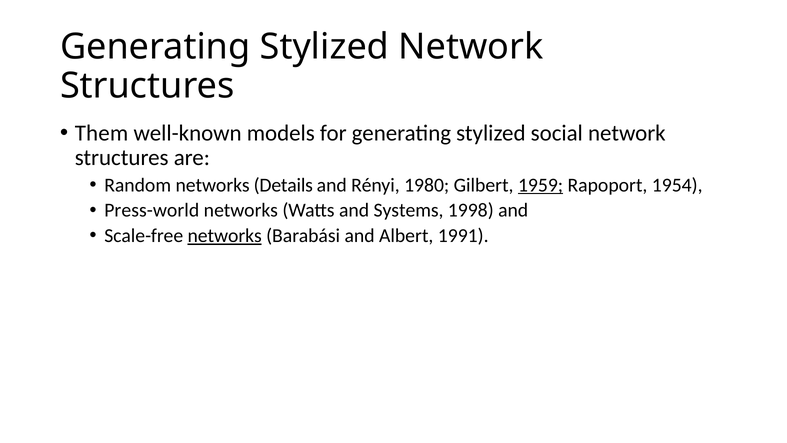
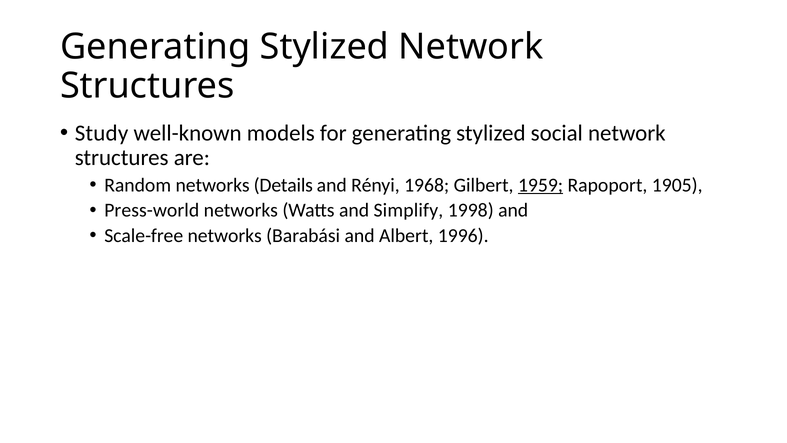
Them: Them -> Study
1980: 1980 -> 1968
1954: 1954 -> 1905
Systems: Systems -> Simplify
networks at (225, 236) underline: present -> none
1991: 1991 -> 1996
